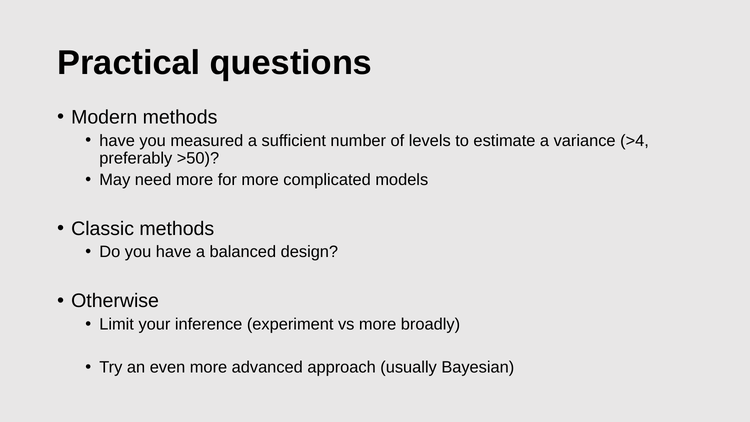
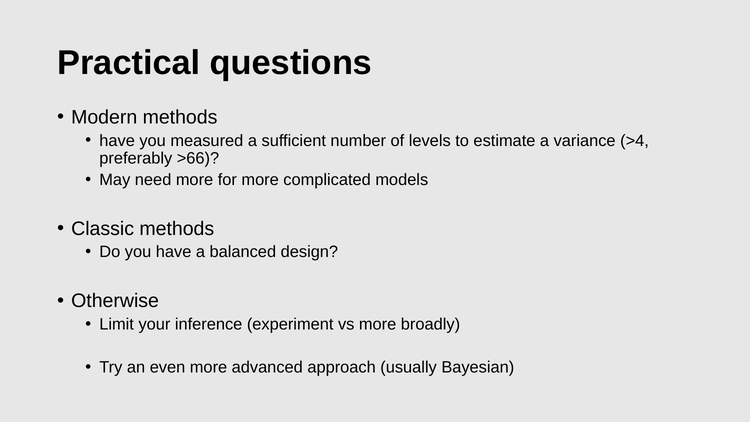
>50: >50 -> >66
